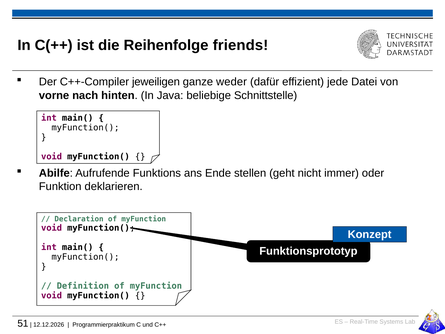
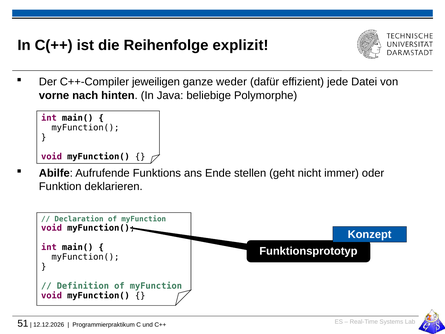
friends: friends -> explizit
Schnittstelle: Schnittstelle -> Polymorphe
